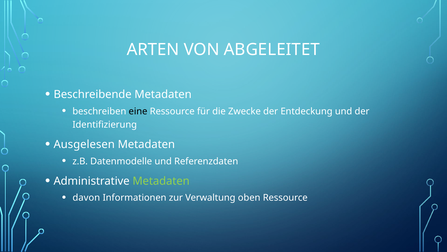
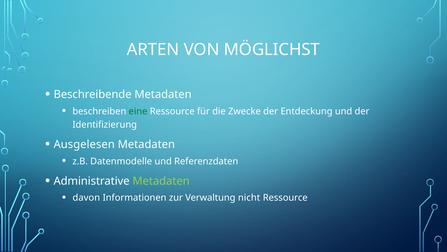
ABGELEITET: ABGELEITET -> MÖGLICHST
eine colour: black -> green
oben: oben -> nicht
